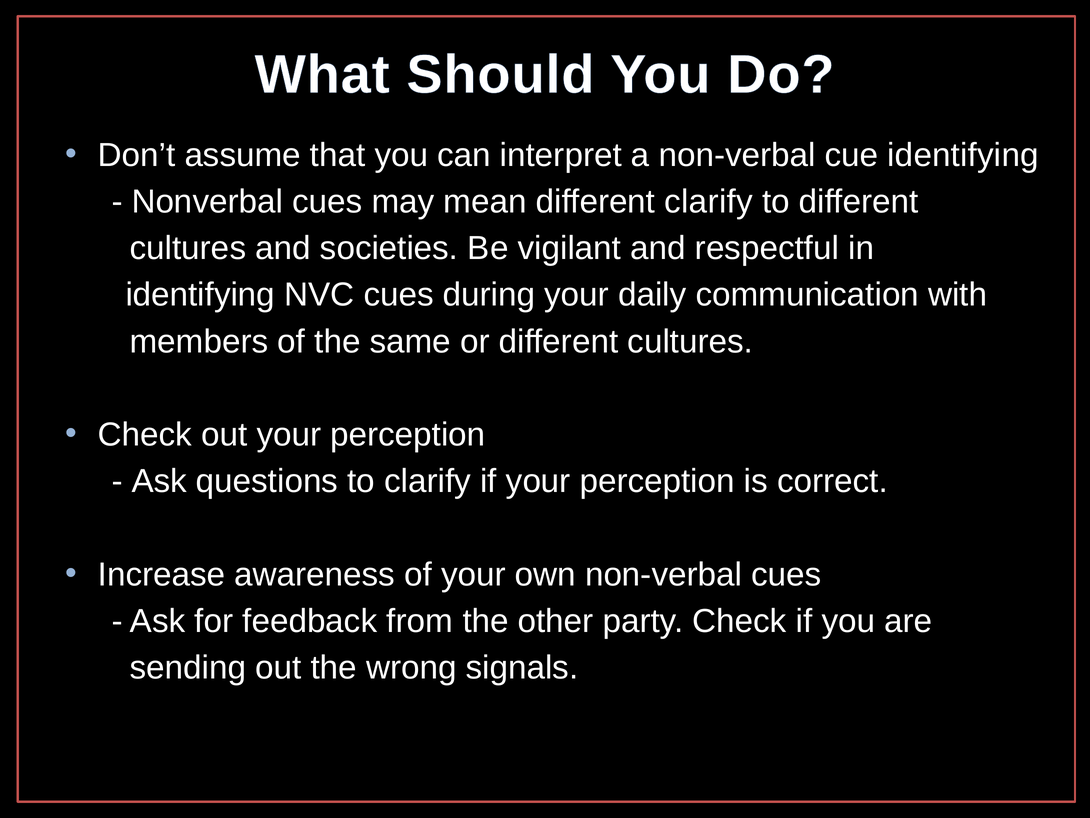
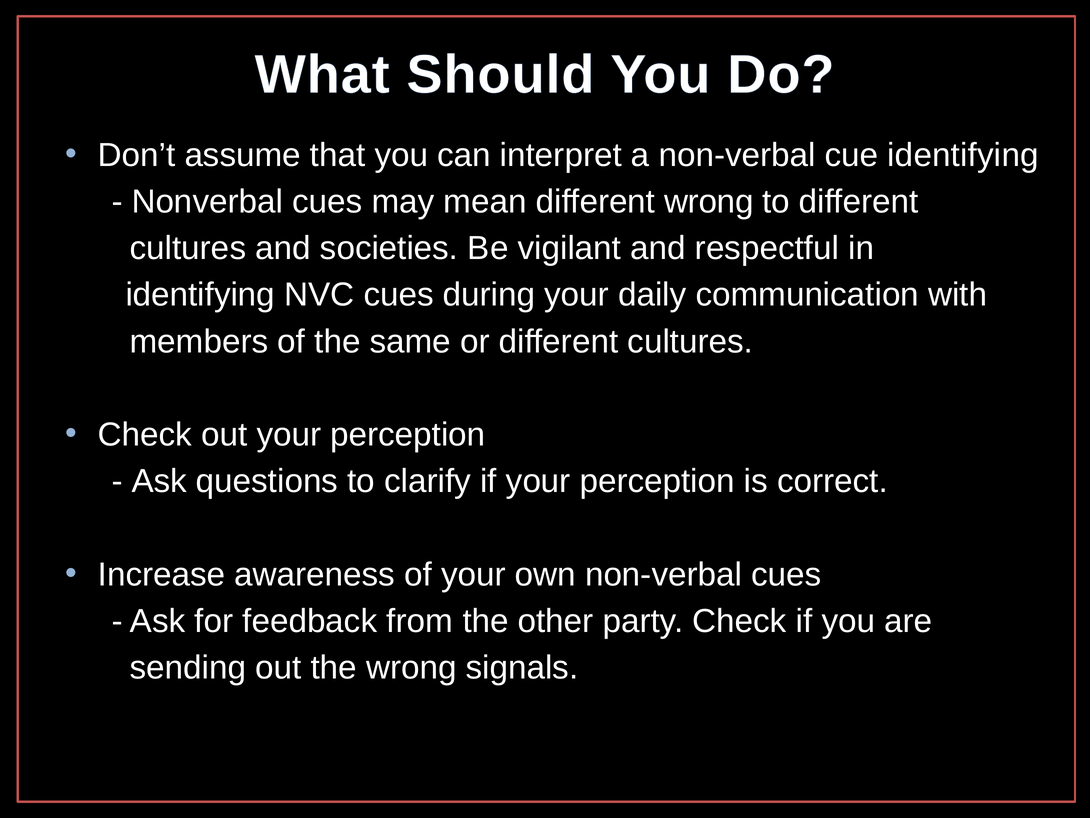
different clarify: clarify -> wrong
